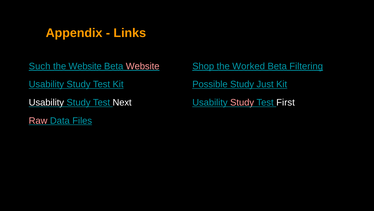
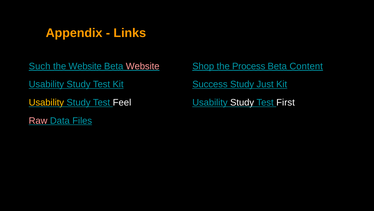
Worked: Worked -> Process
Filtering: Filtering -> Content
Possible: Possible -> Success
Usability at (46, 102) colour: white -> yellow
Next: Next -> Feel
Study at (242, 102) colour: pink -> white
